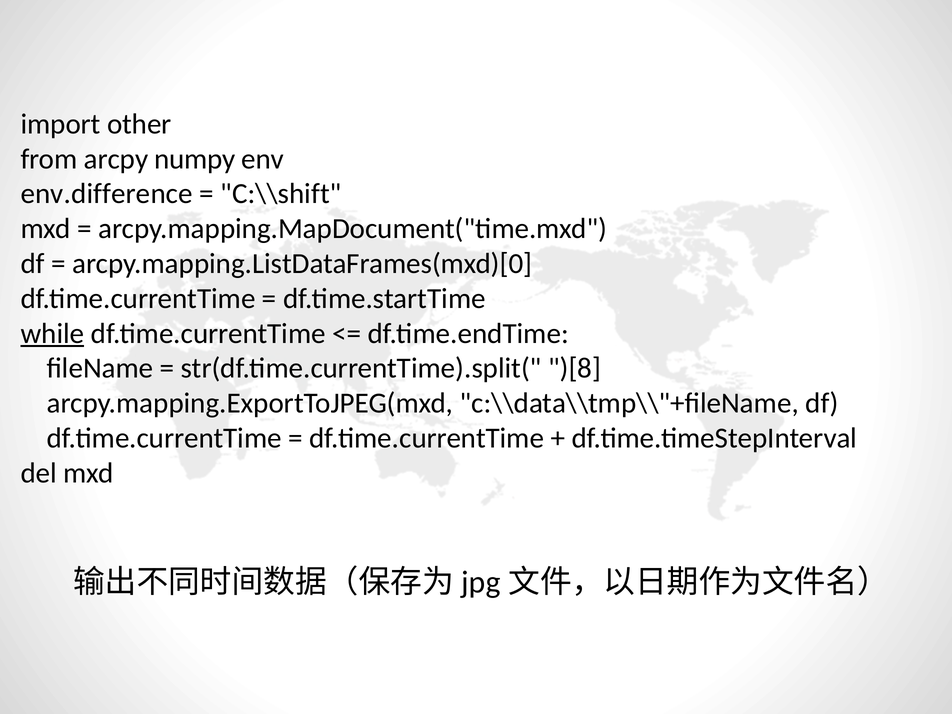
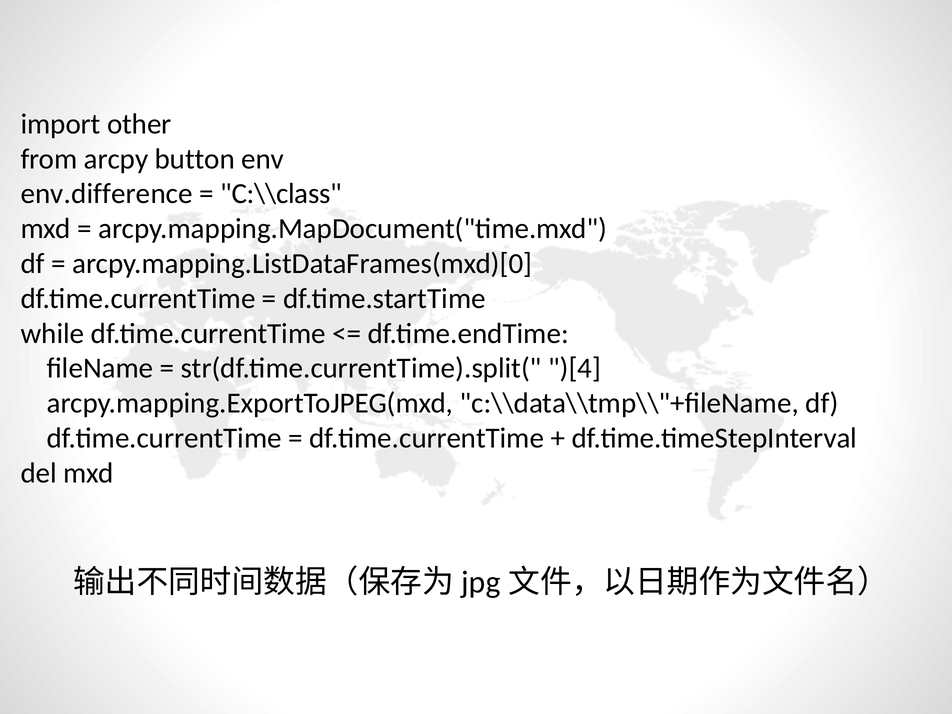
numpy: numpy -> button
C:\\shift: C:\\shift -> C:\\class
while underline: present -> none
)[8: )[8 -> )[4
